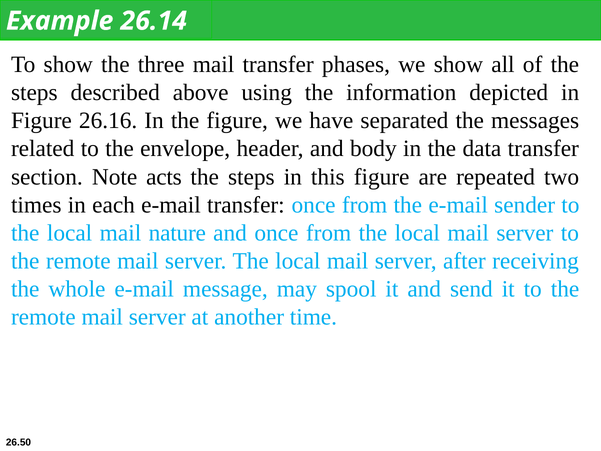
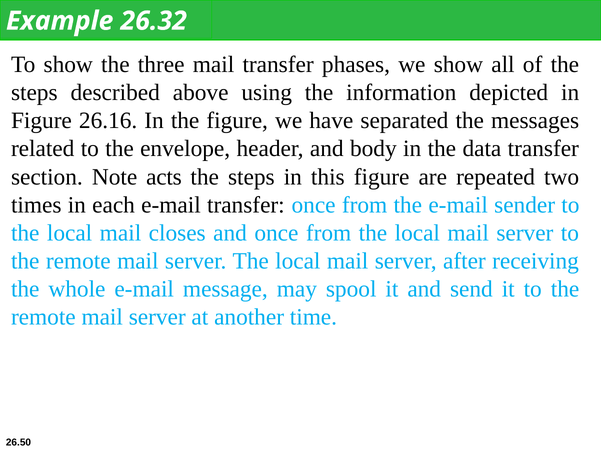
26.14: 26.14 -> 26.32
nature: nature -> closes
